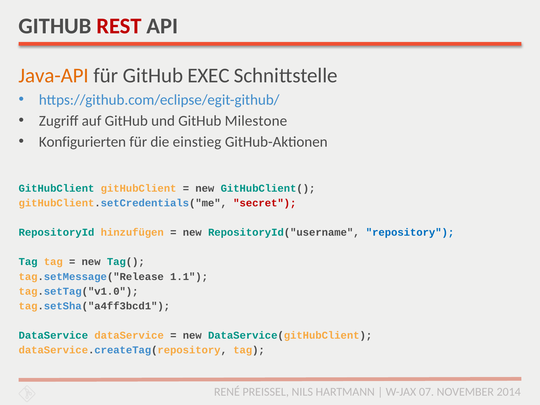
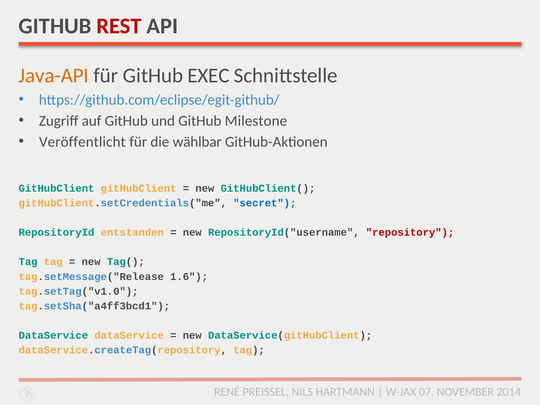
Konfigurierten: Konfigurierten -> Veröffentlicht
einstieg: einstieg -> wählbar
secret colour: red -> blue
hinzufügen: hinzufügen -> entstanden
repository colour: blue -> red
1.1: 1.1 -> 1.6
